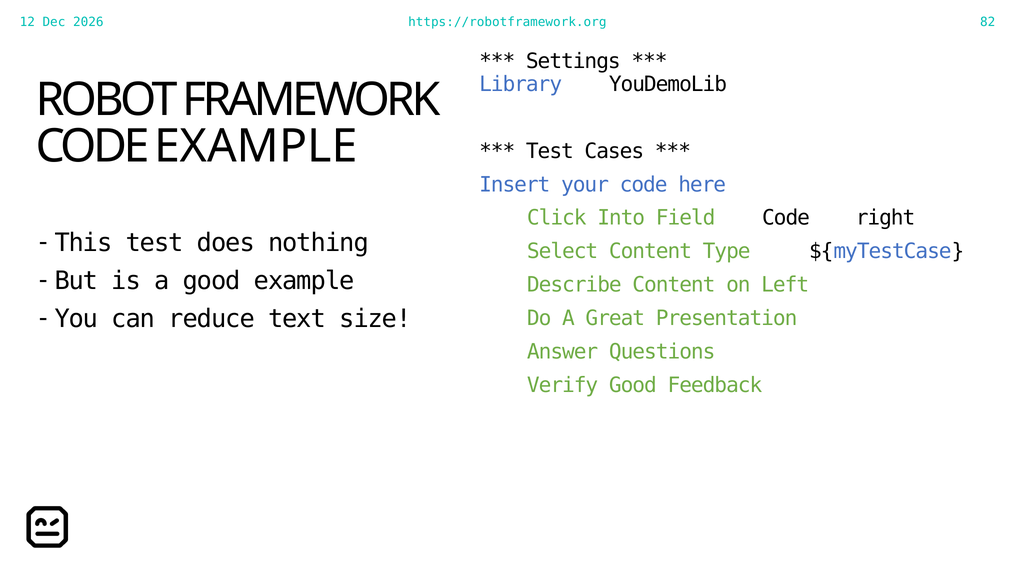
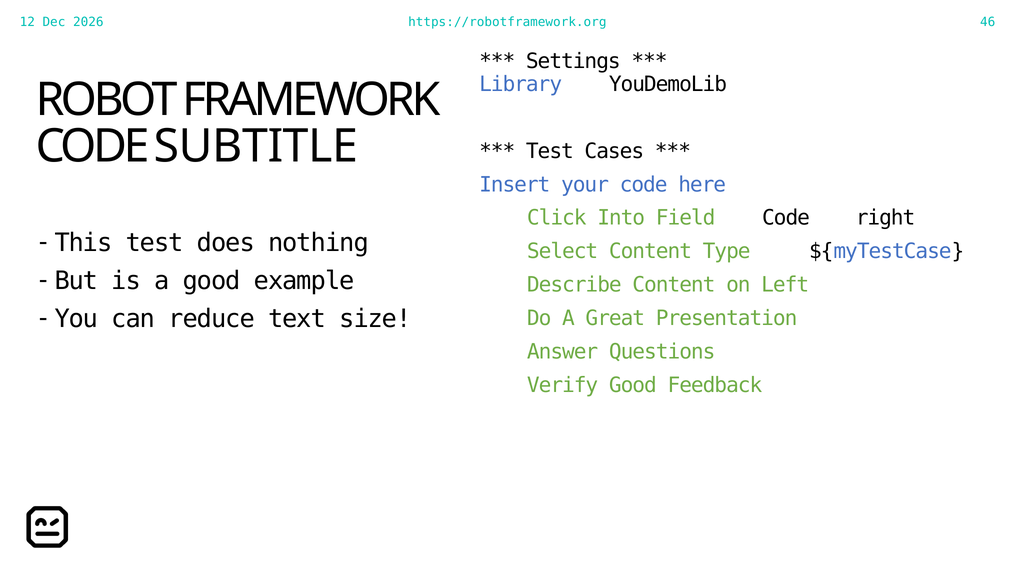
82: 82 -> 46
CODE EXAMPLE: EXAMPLE -> SUBTITLE
